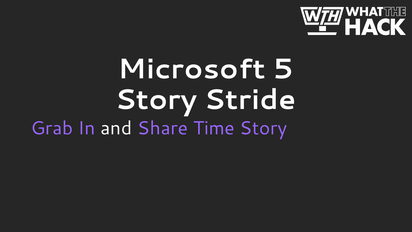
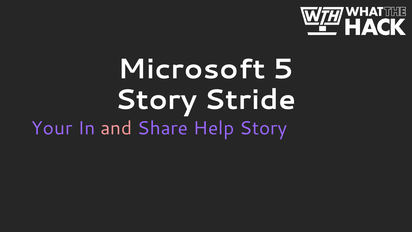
Grab: Grab -> Your
and colour: white -> pink
Time: Time -> Help
